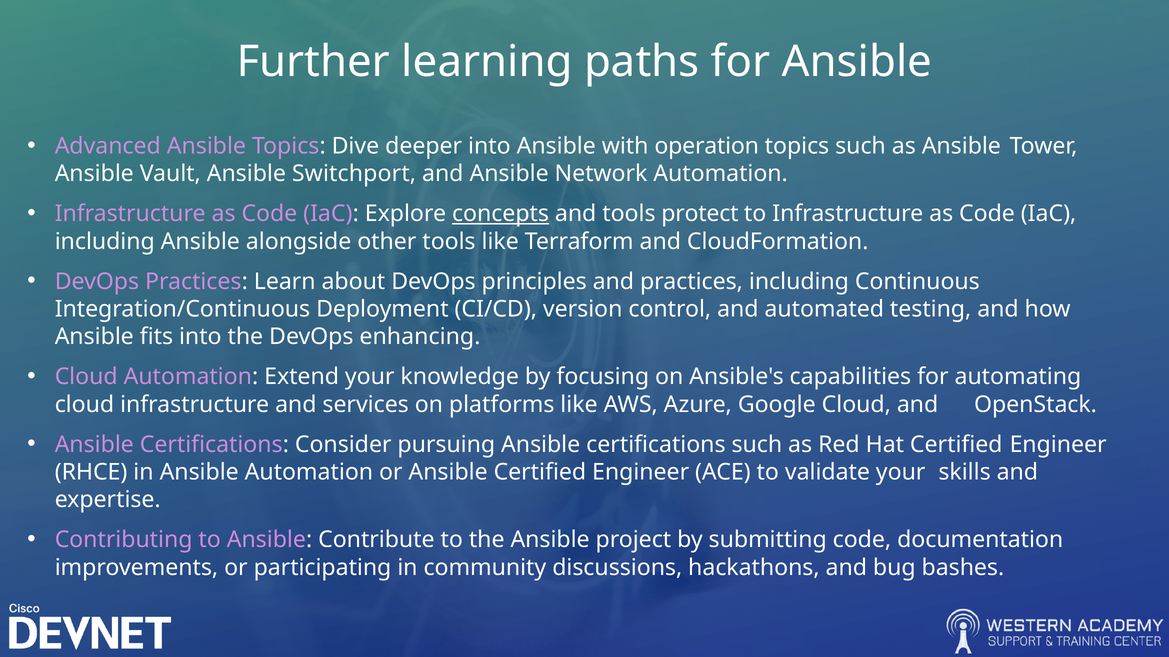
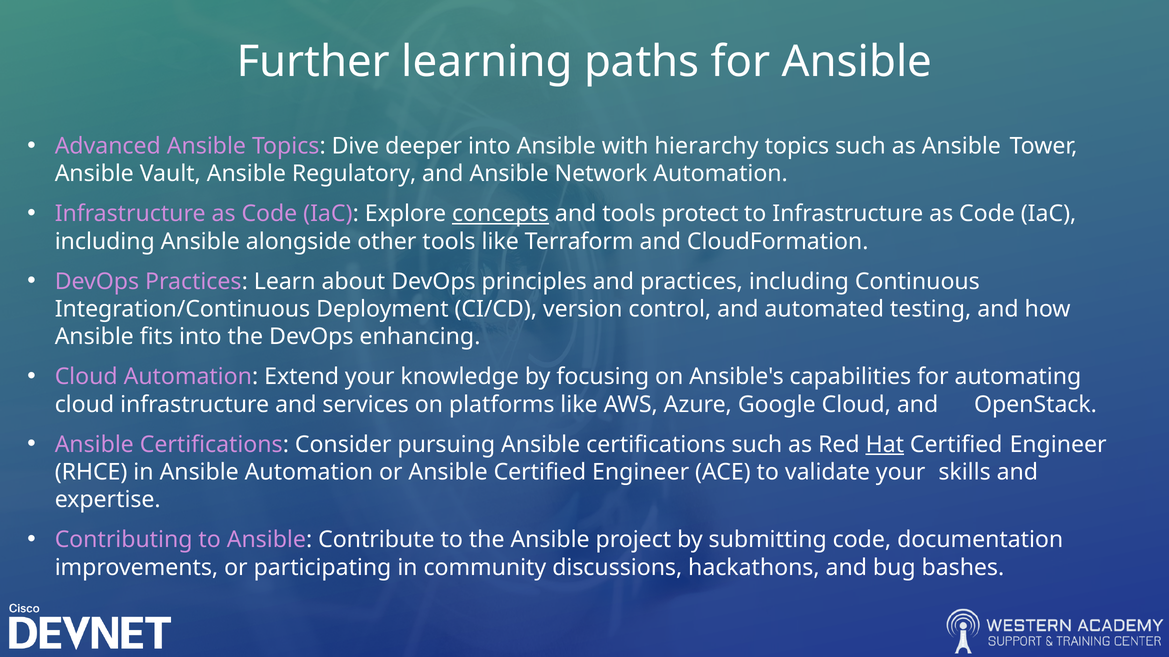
operation: operation -> hierarchy
Switchport: Switchport -> Regulatory
Hat underline: none -> present
